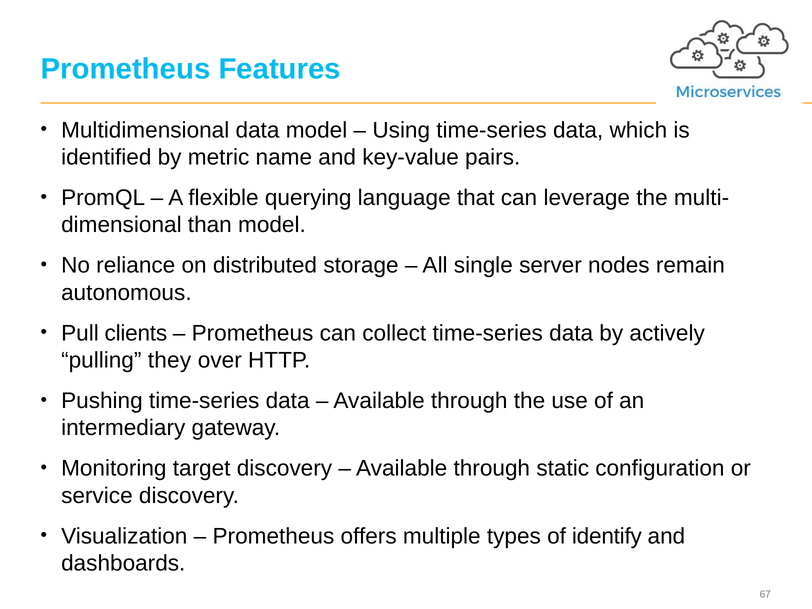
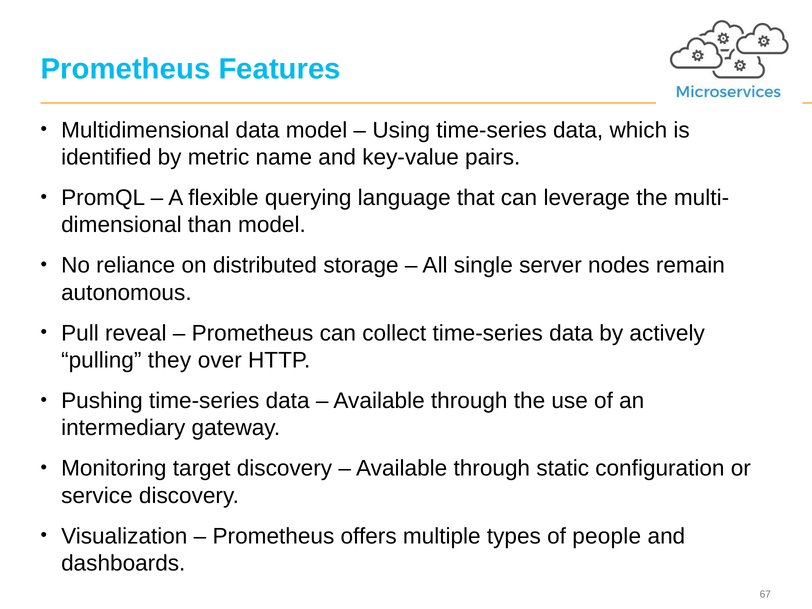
clients: clients -> reveal
identify: identify -> people
